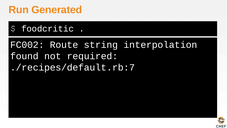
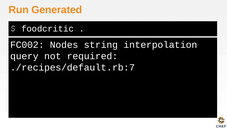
Route: Route -> Nodes
found: found -> query
